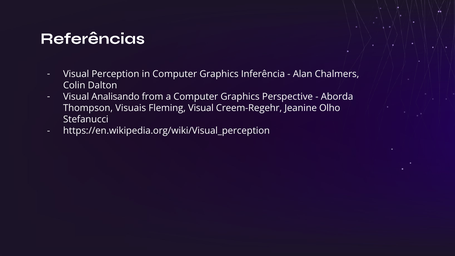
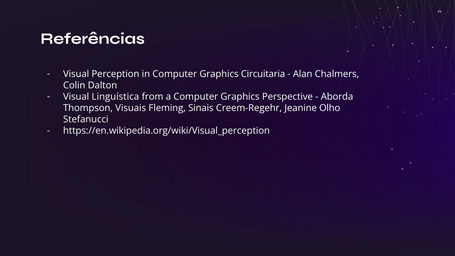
Inferência: Inferência -> Circuitaria
Analisando: Analisando -> Linguística
Fleming Visual: Visual -> Sinais
